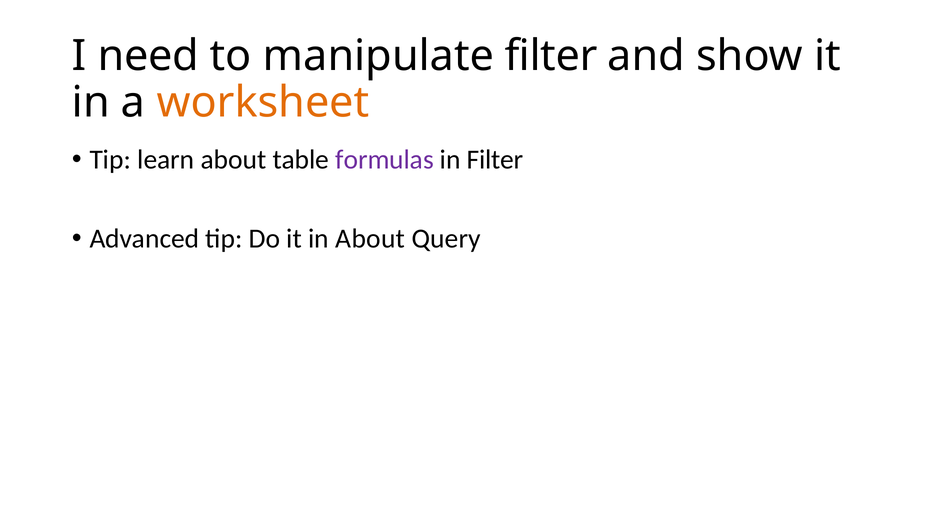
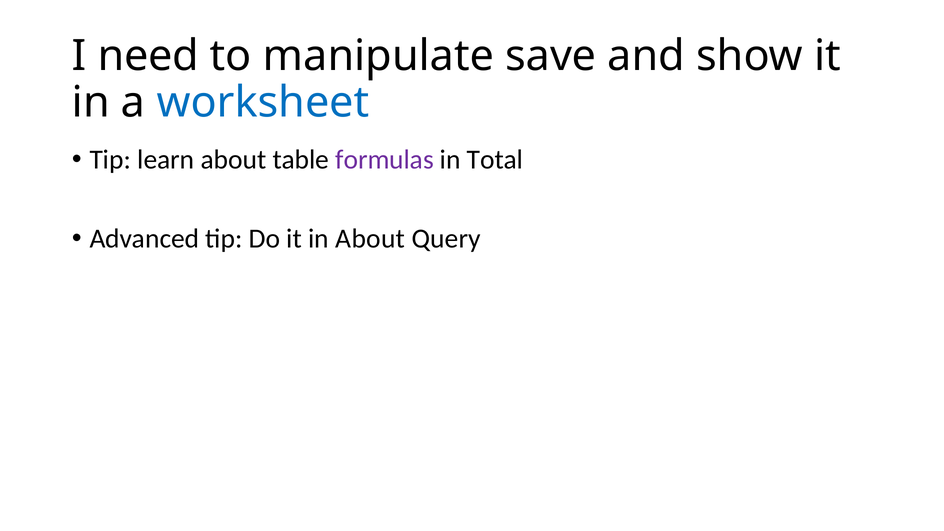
manipulate filter: filter -> save
worksheet colour: orange -> blue
in Filter: Filter -> Total
